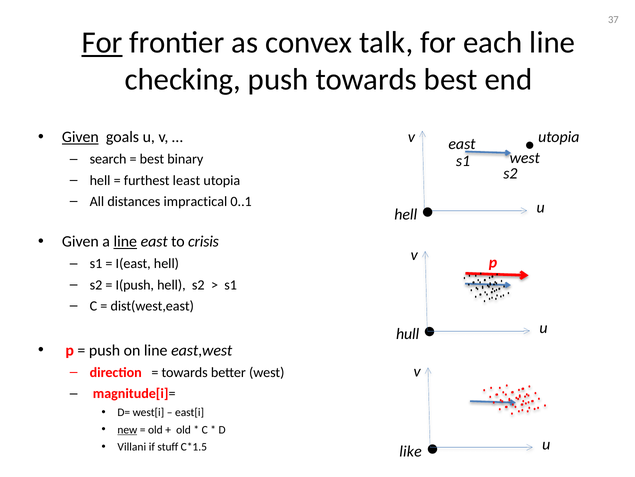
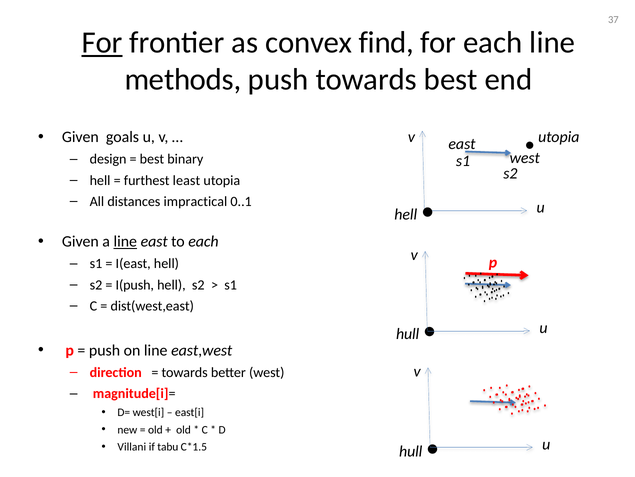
talk: talk -> find
checking: checking -> methods
Given at (80, 137) underline: present -> none
search: search -> design
to crisis: crisis -> each
new underline: present -> none
stuff: stuff -> tabu
like at (411, 451): like -> hull
